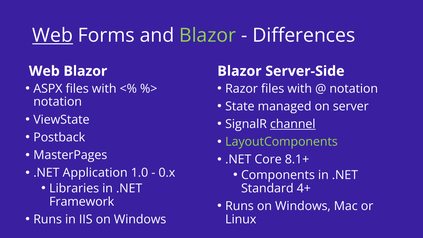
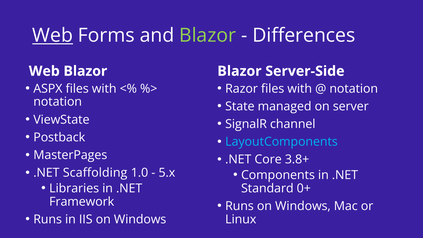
channel underline: present -> none
LayoutComponents colour: light green -> light blue
8.1+: 8.1+ -> 3.8+
Application: Application -> Scaffolding
0.x: 0.x -> 5.x
4+: 4+ -> 0+
